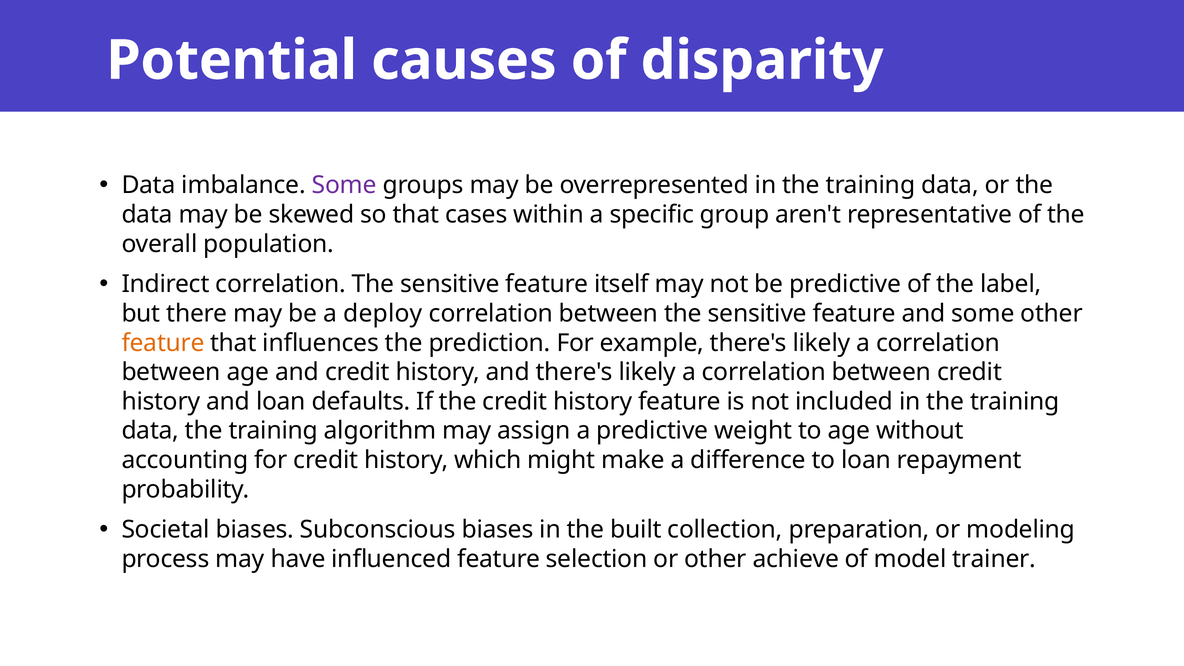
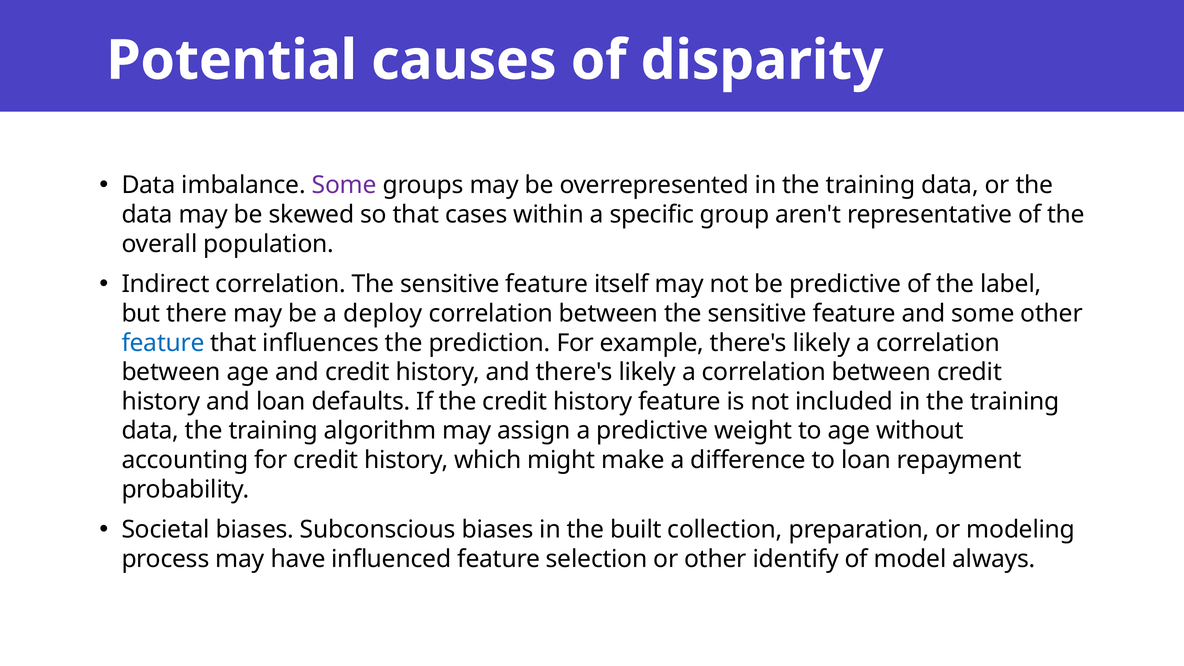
feature at (163, 343) colour: orange -> blue
achieve: achieve -> identify
trainer: trainer -> always
